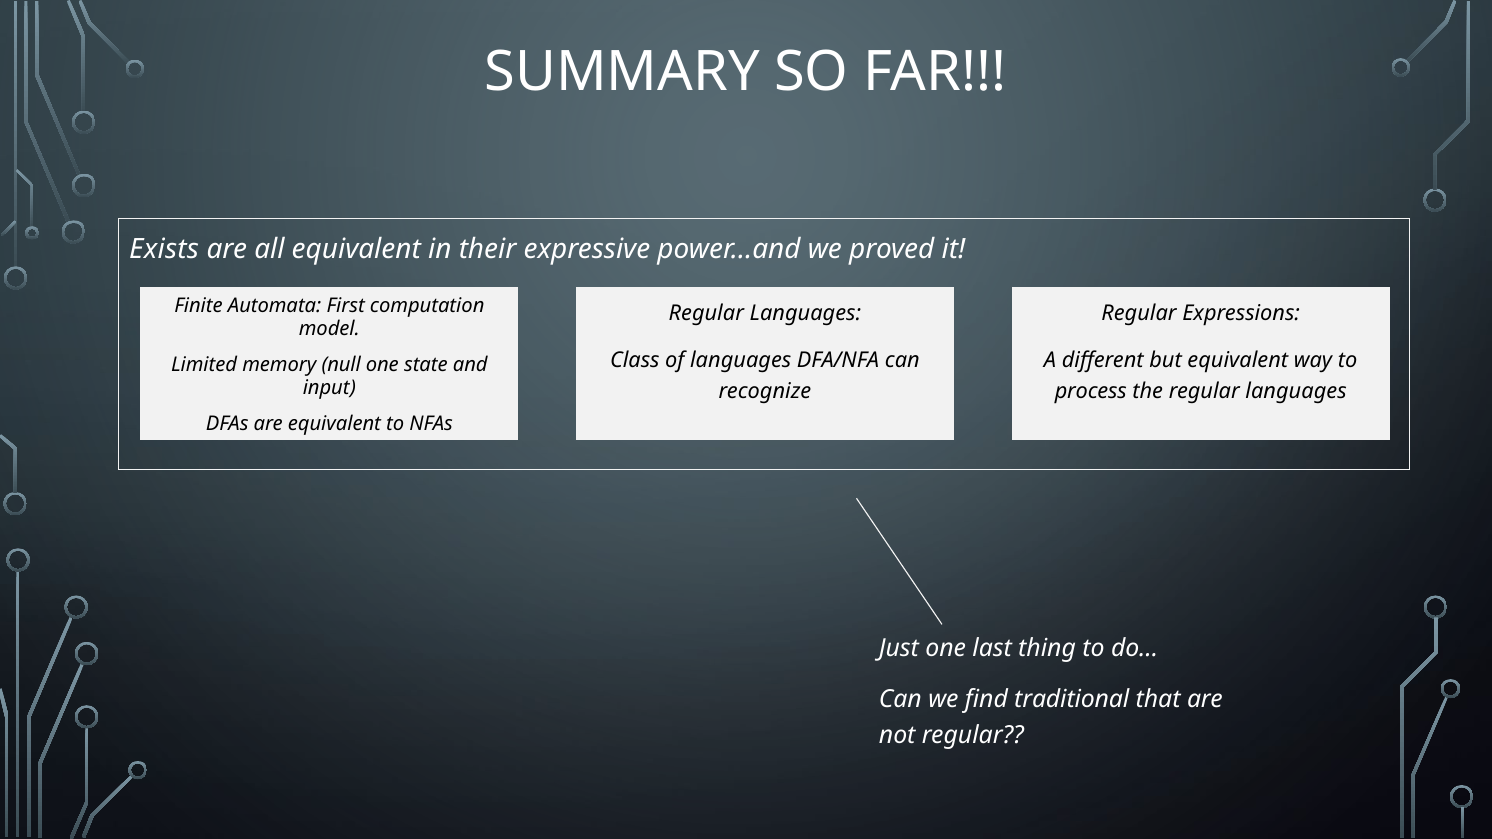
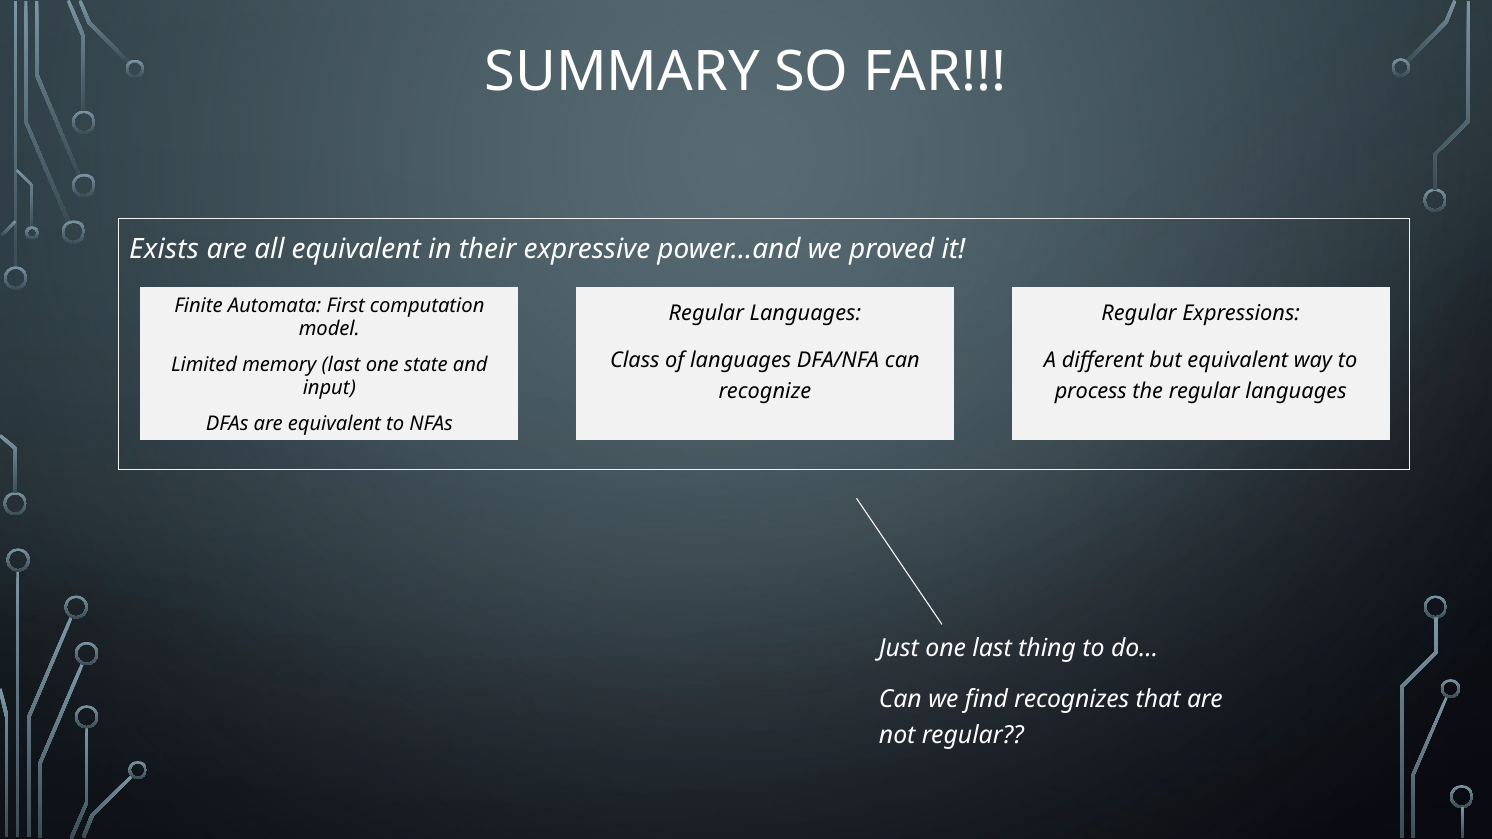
memory null: null -> last
traditional: traditional -> recognizes
